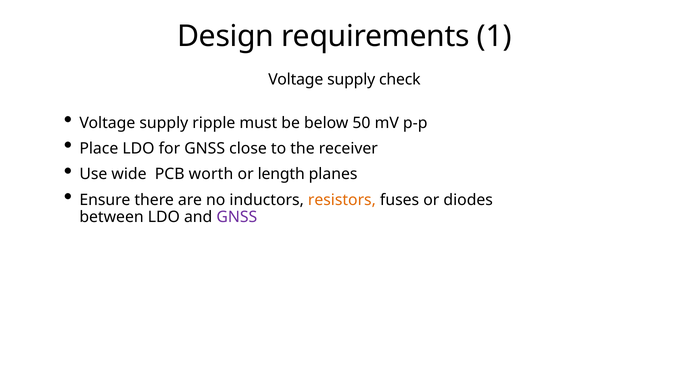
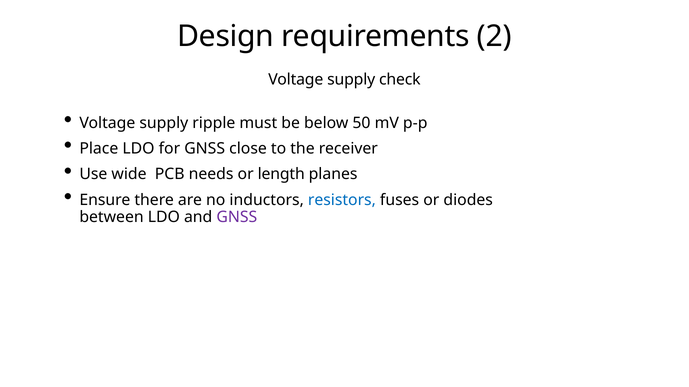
1: 1 -> 2
worth: worth -> needs
resistors colour: orange -> blue
